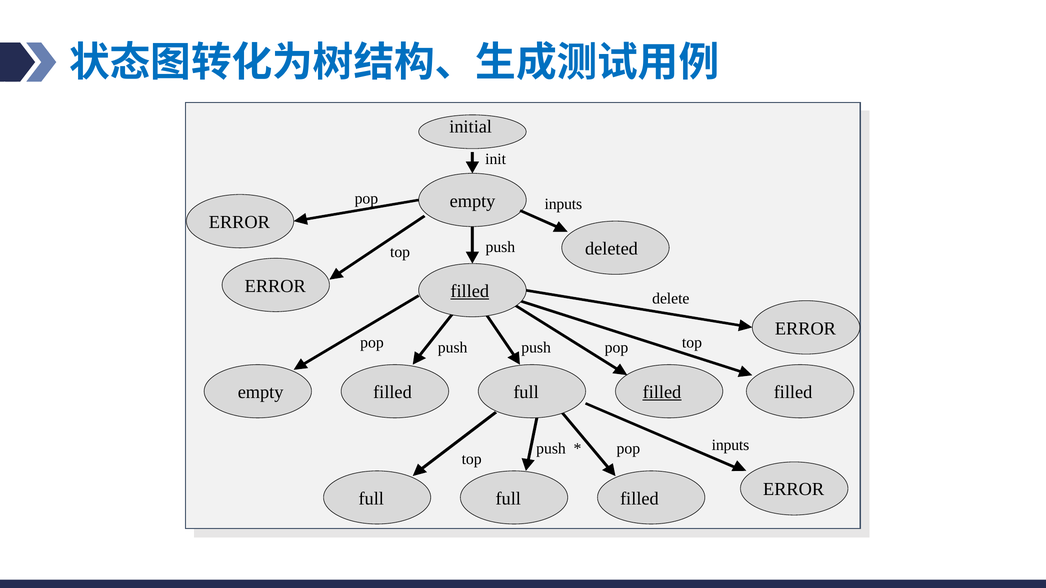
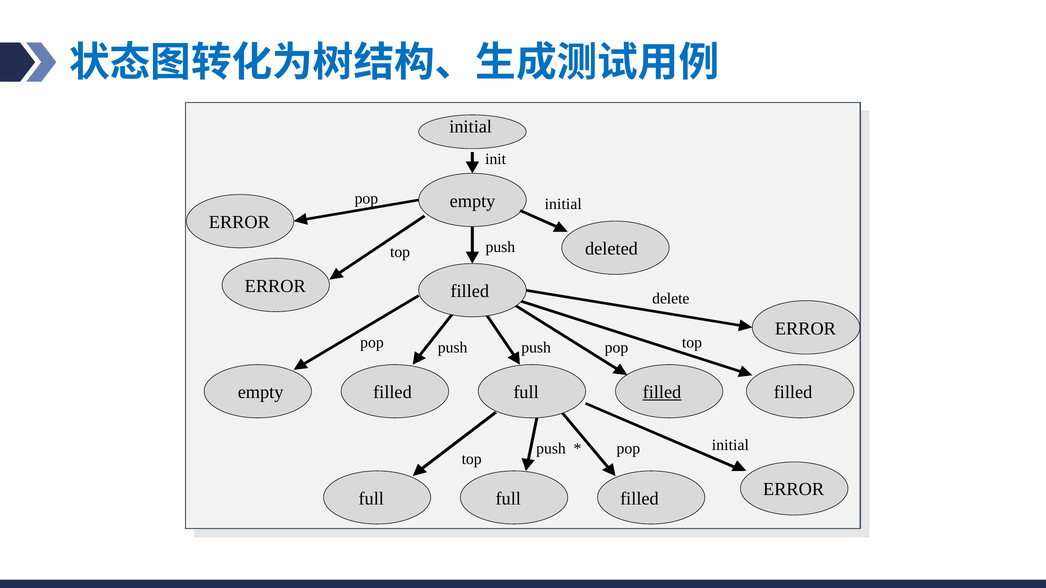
inputs at (563, 204): inputs -> initial
filled at (470, 291) underline: present -> none
inputs at (731, 445): inputs -> initial
